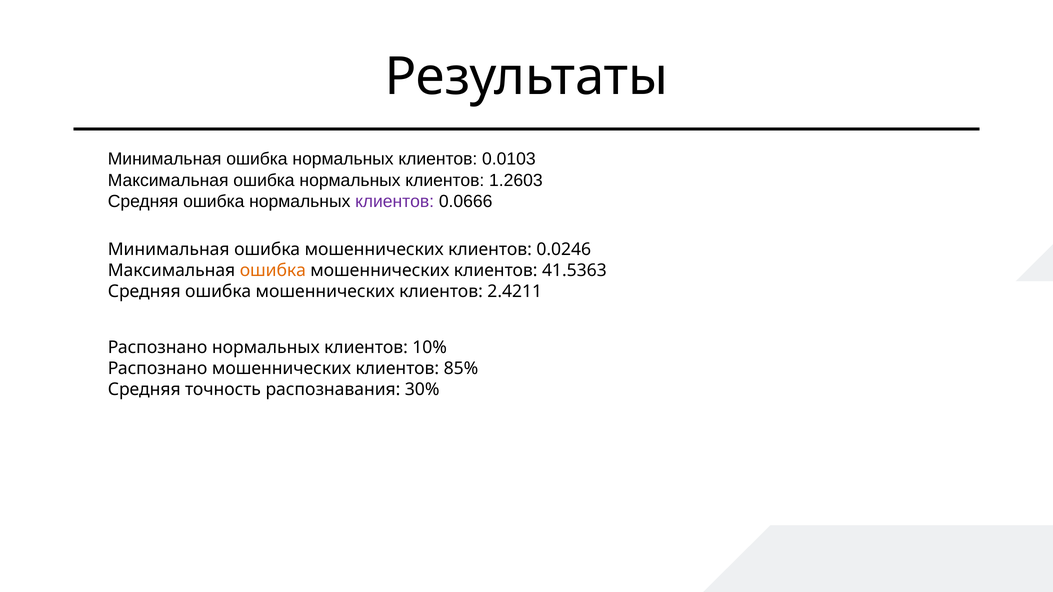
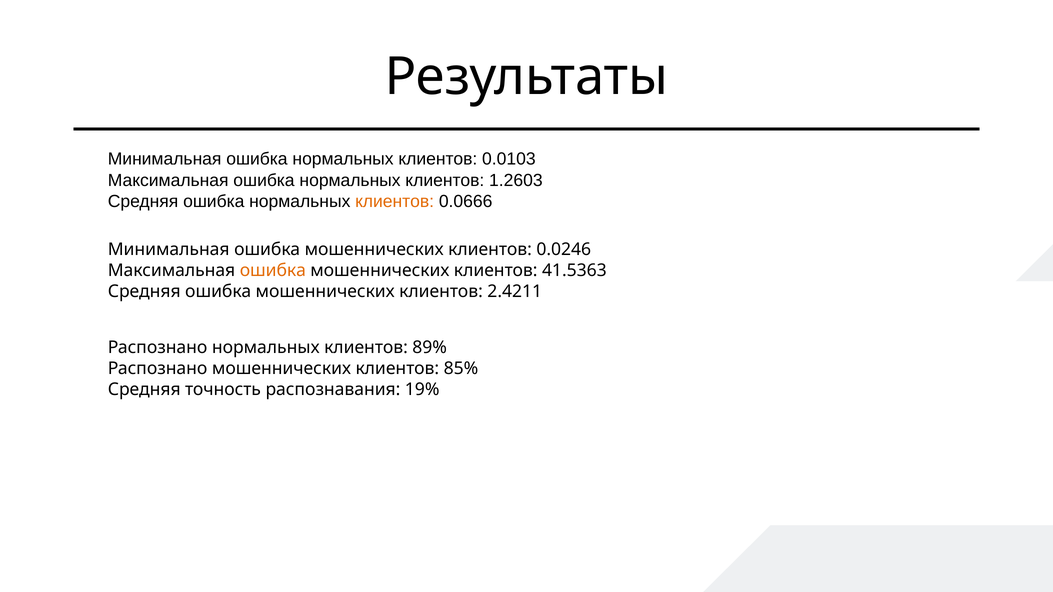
клиентов at (395, 201) colour: purple -> orange
10%: 10% -> 89%
30%: 30% -> 19%
